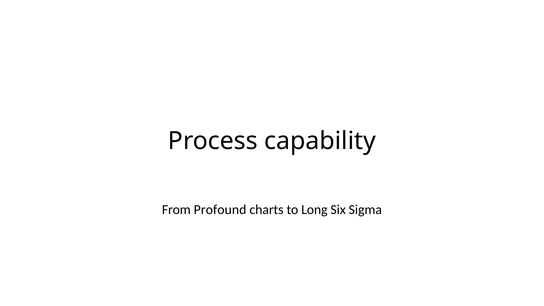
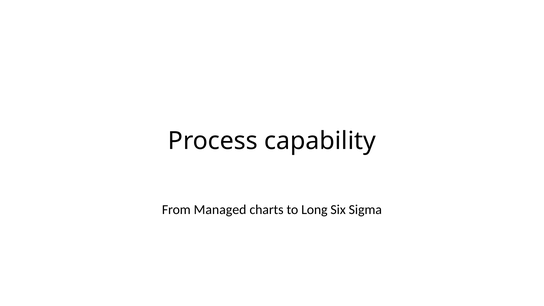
Profound: Profound -> Managed
